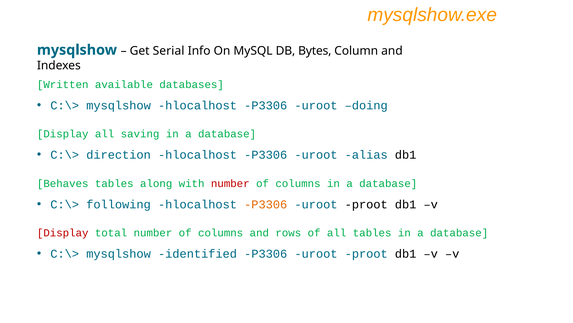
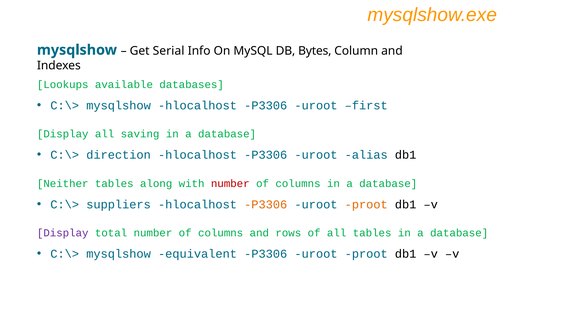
Written: Written -> Lookups
doing: doing -> first
Behaves: Behaves -> Neither
following: following -> suppliers
proot at (366, 204) colour: black -> orange
Display at (63, 233) colour: red -> purple
identified: identified -> equivalent
